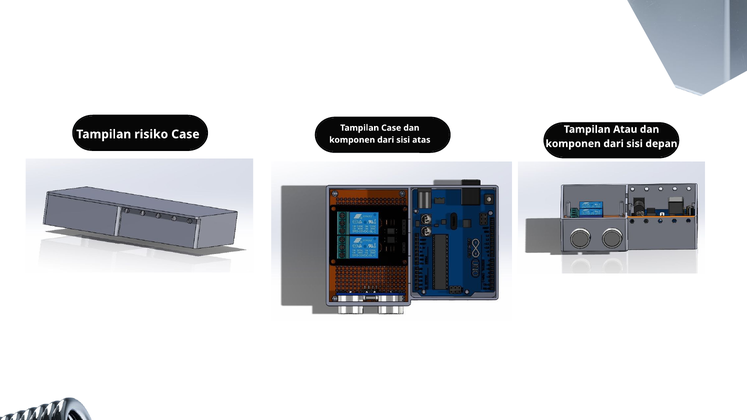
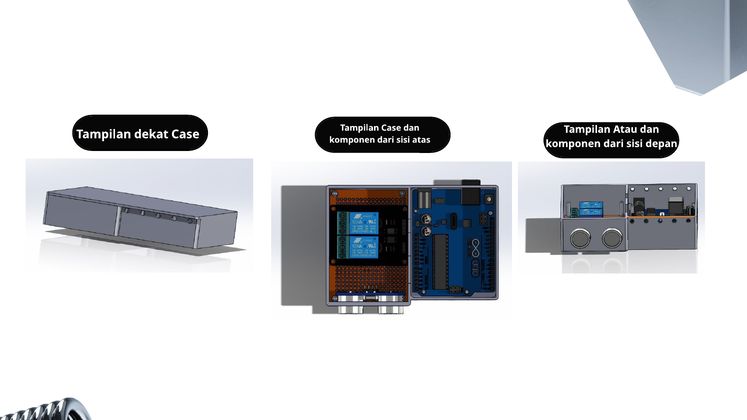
risiko: risiko -> dekat
